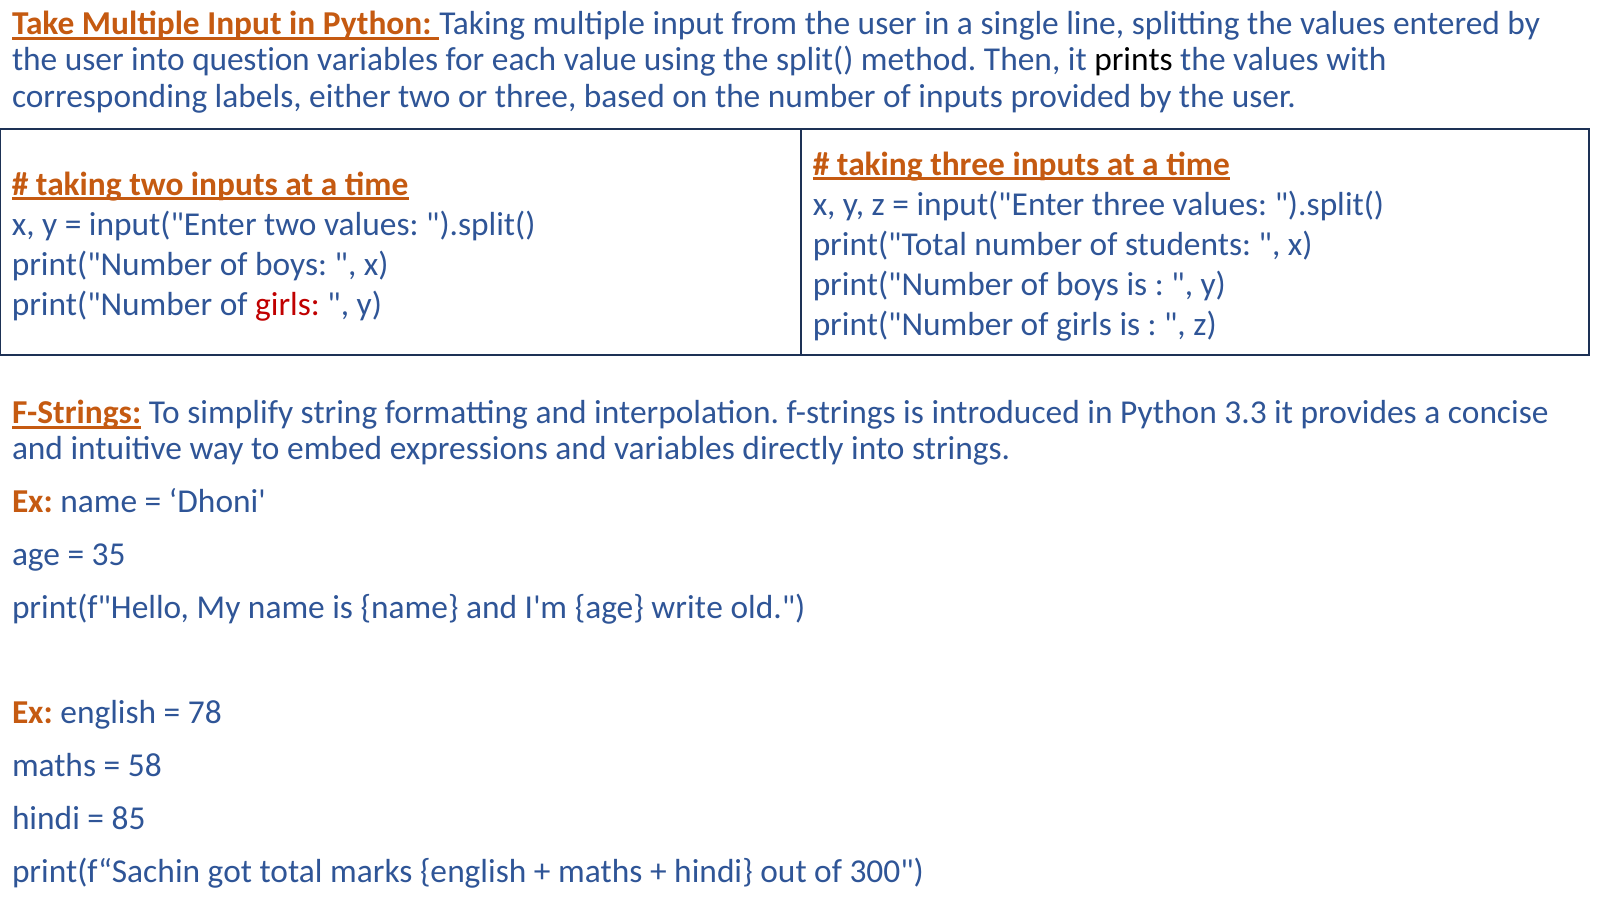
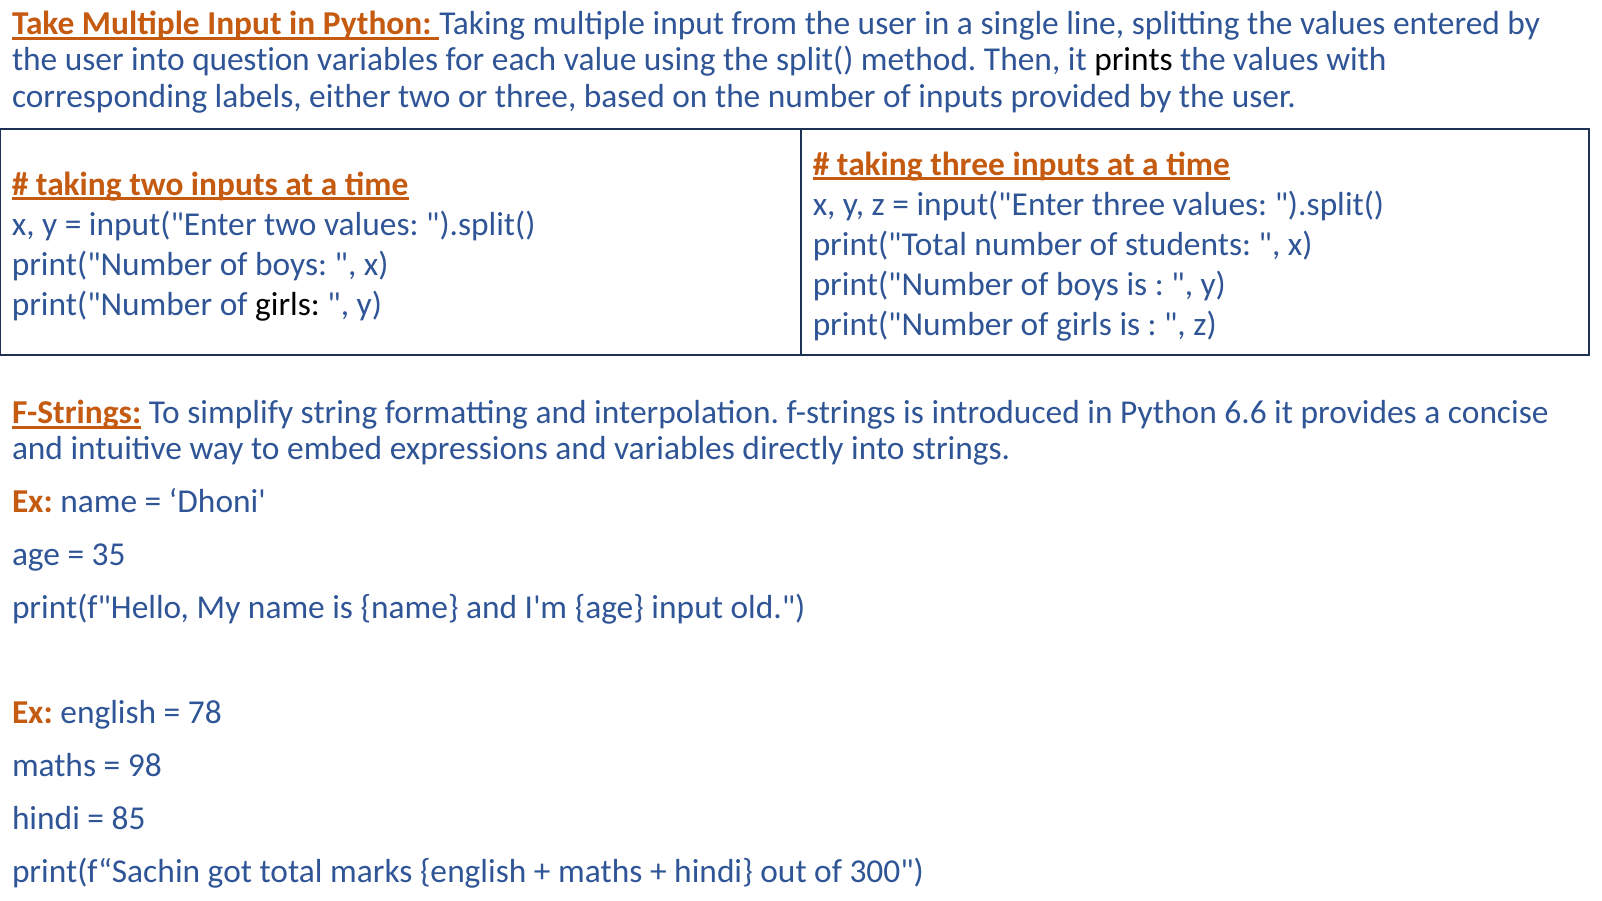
girls at (288, 305) colour: red -> black
3.3: 3.3 -> 6.6
age write: write -> input
58: 58 -> 98
